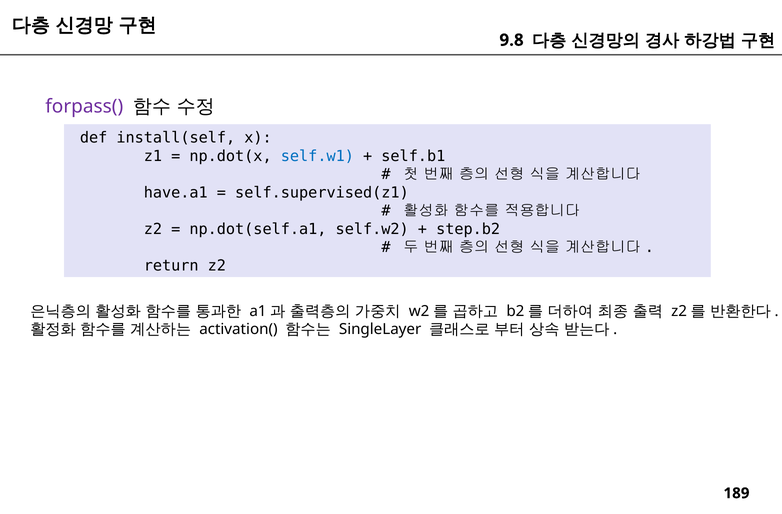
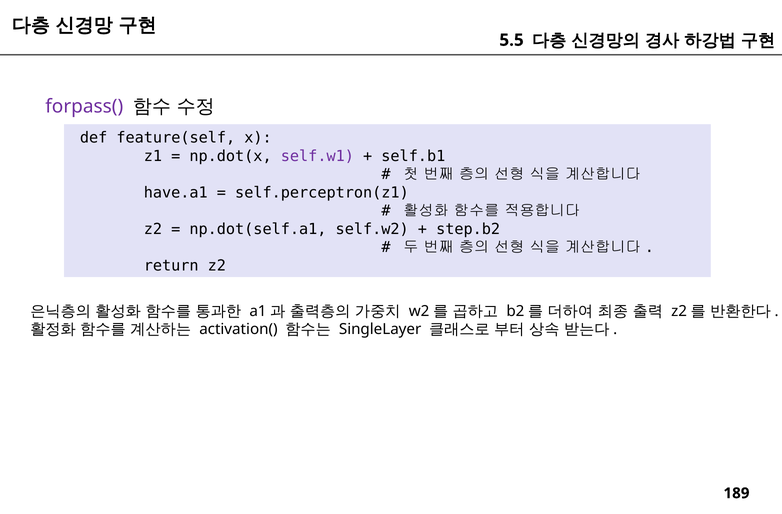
9.8: 9.8 -> 5.5
install(self: install(self -> feature(self
self.w1 colour: blue -> purple
self.supervised(z1: self.supervised(z1 -> self.perceptron(z1
